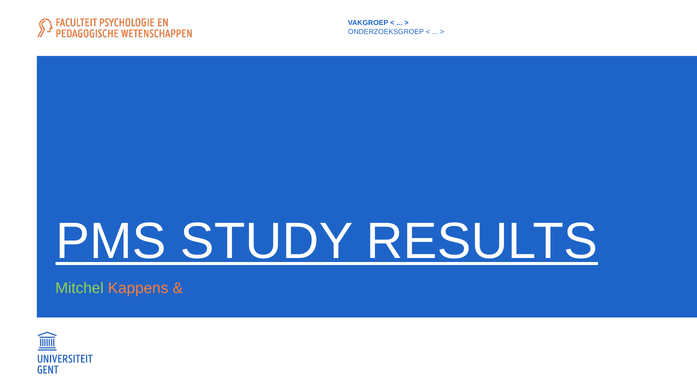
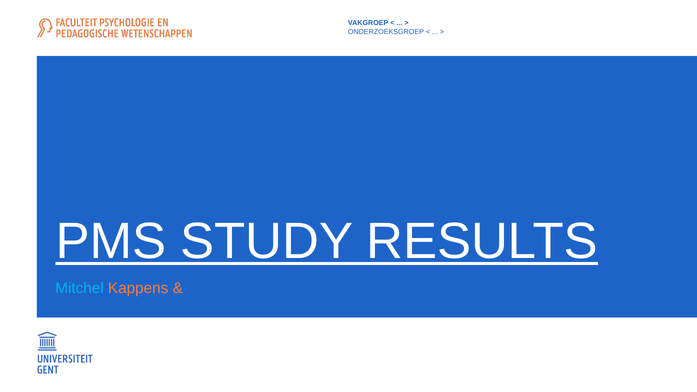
Mitchel colour: light green -> light blue
